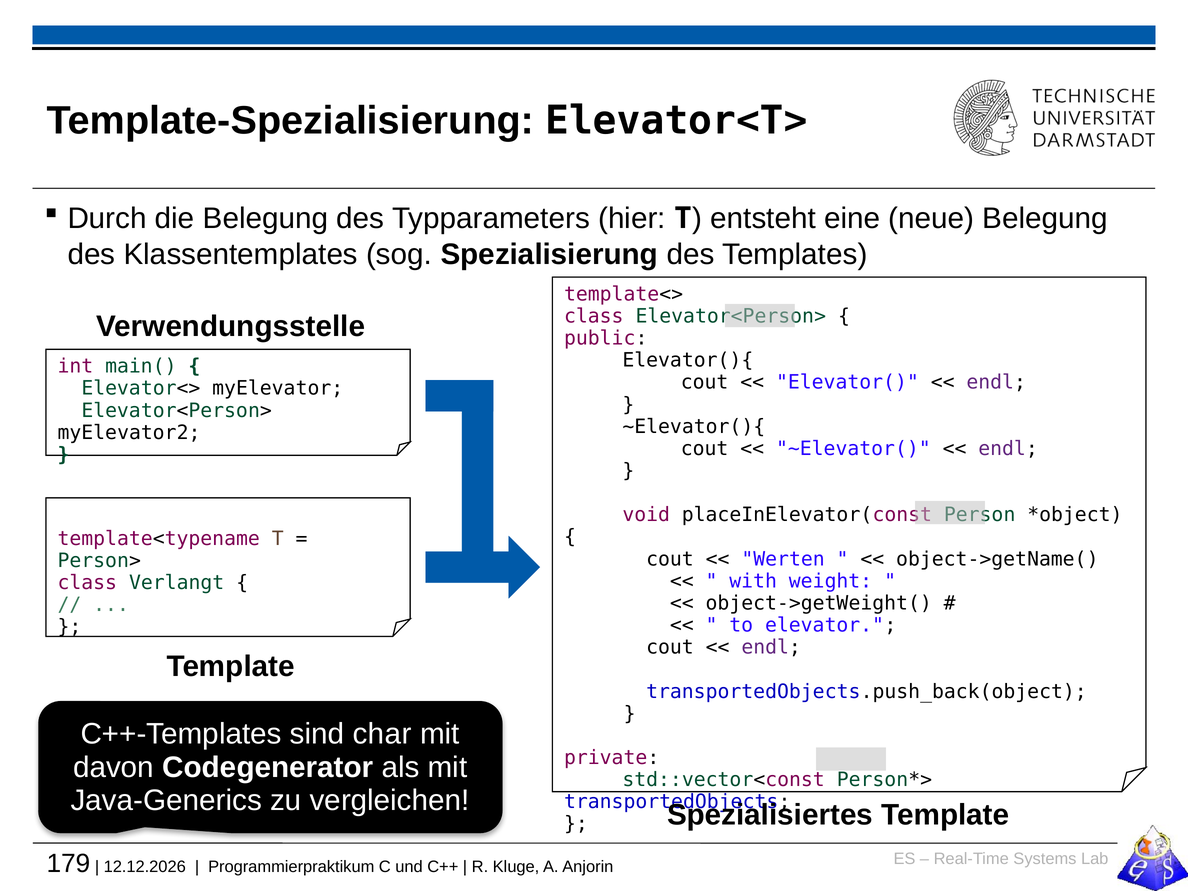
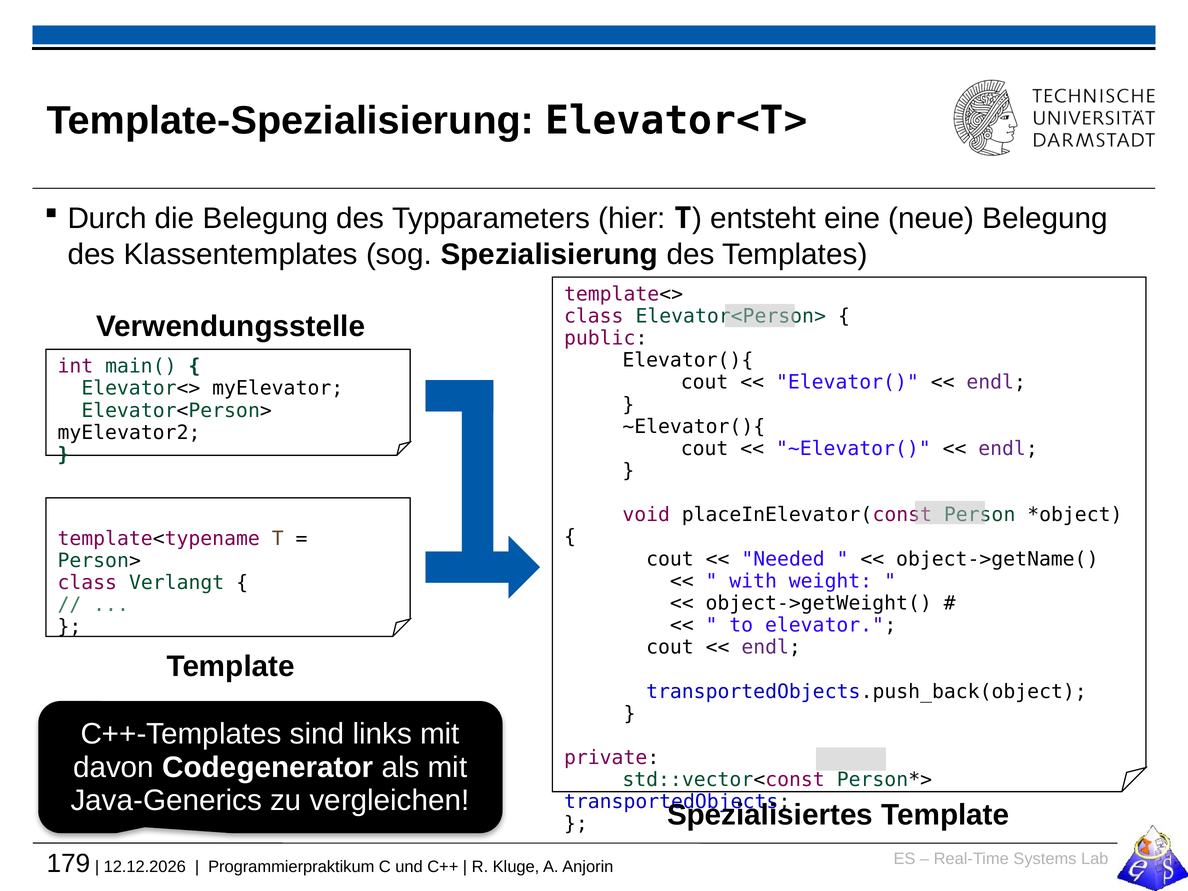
Werten: Werten -> Needed
char: char -> links
